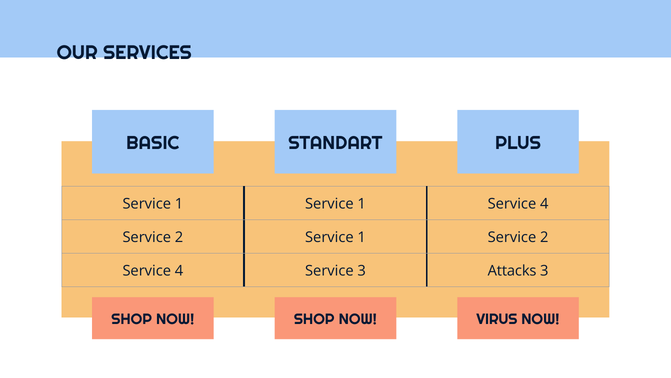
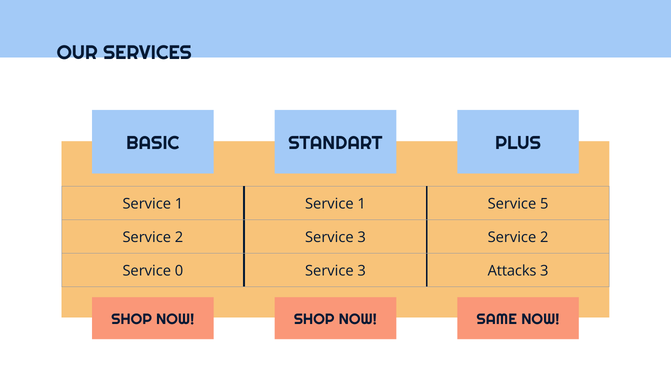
1 Service 4: 4 -> 5
2 Service 1: 1 -> 3
4 at (179, 270): 4 -> 0
VIRUS: VIRUS -> SAME
